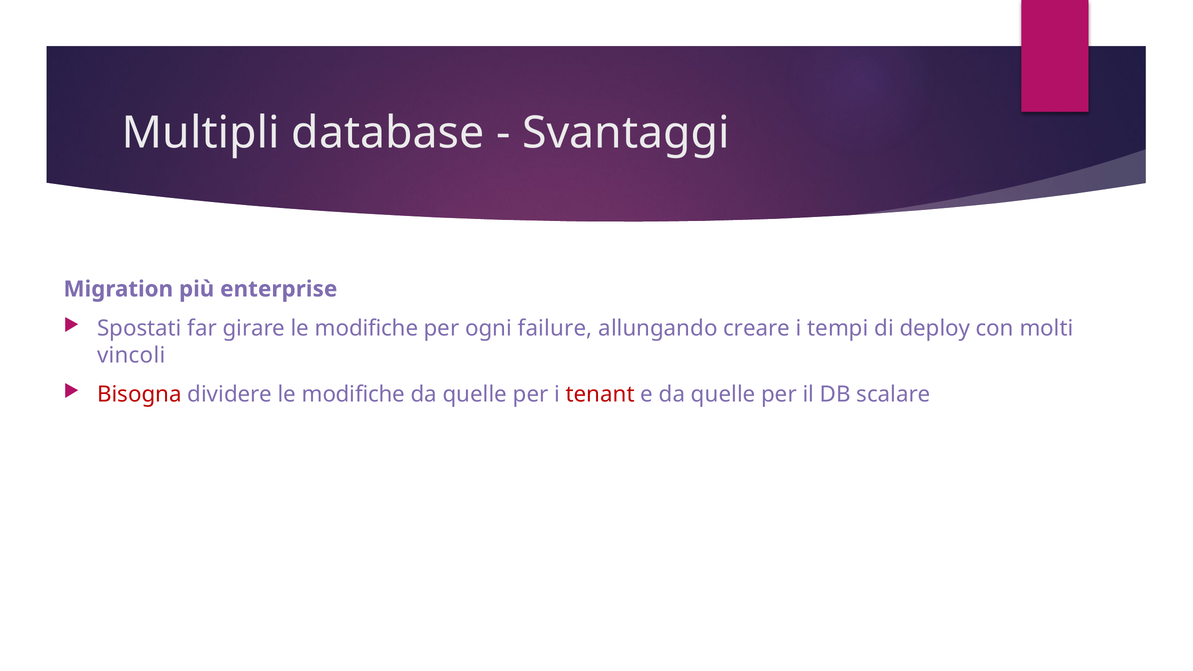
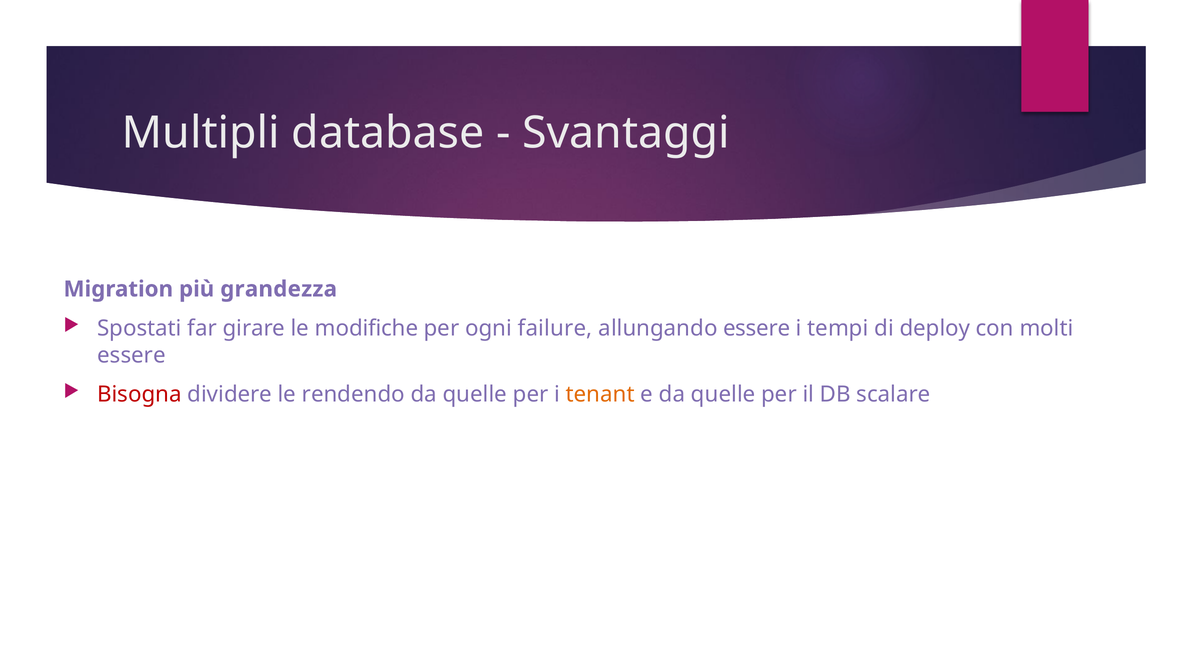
enterprise: enterprise -> grandezza
allungando creare: creare -> essere
vincoli at (131, 355): vincoli -> essere
dividere le modifiche: modifiche -> rendendo
tenant colour: red -> orange
